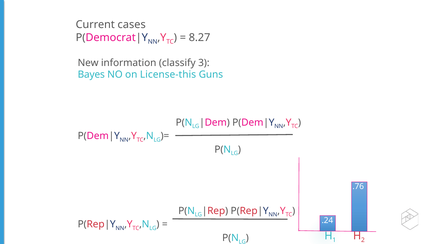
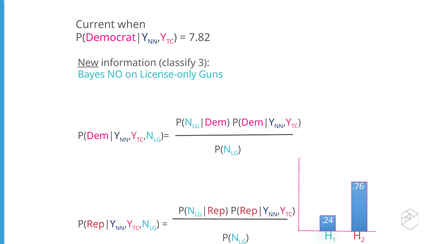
cases: cases -> when
8.27: 8.27 -> 7.82
New underline: none -> present
License-this: License-this -> License-only
